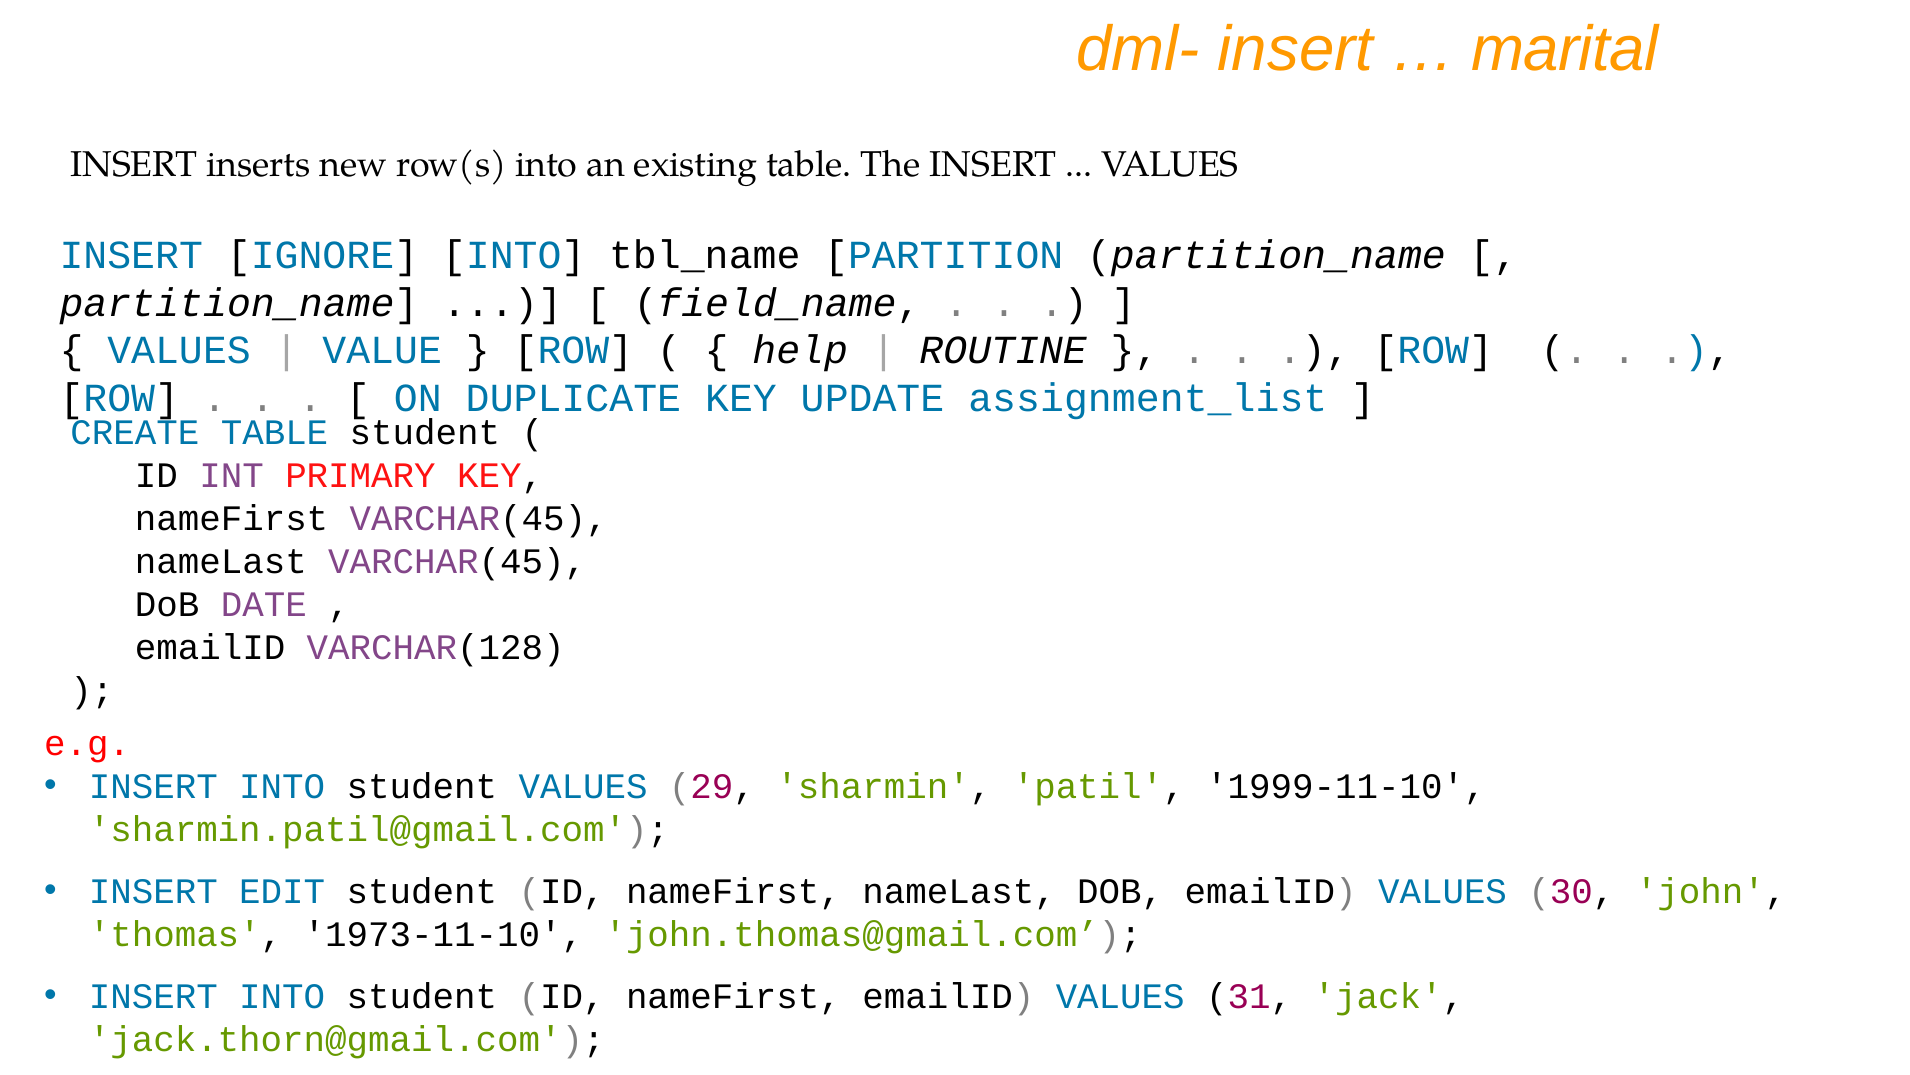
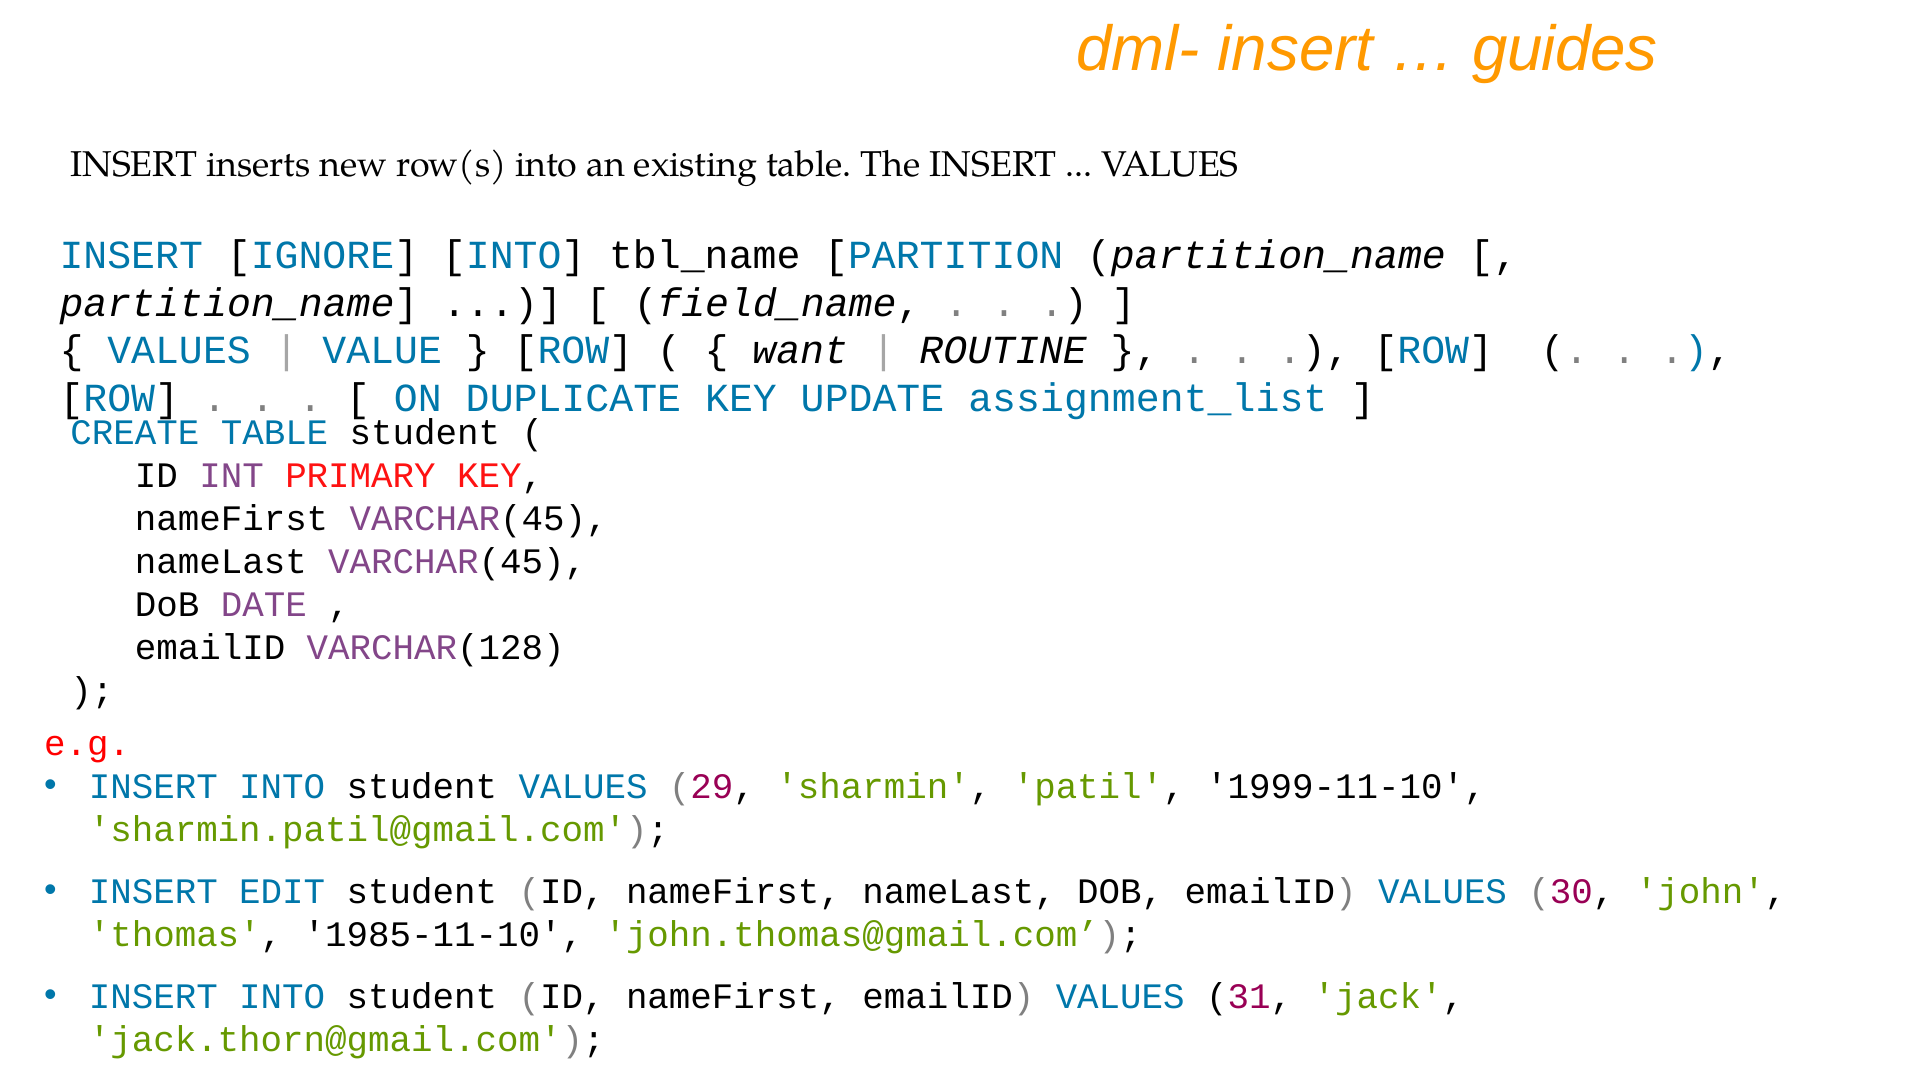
marital: marital -> guides
help: help -> want
1973-11-10: 1973-11-10 -> 1985-11-10
